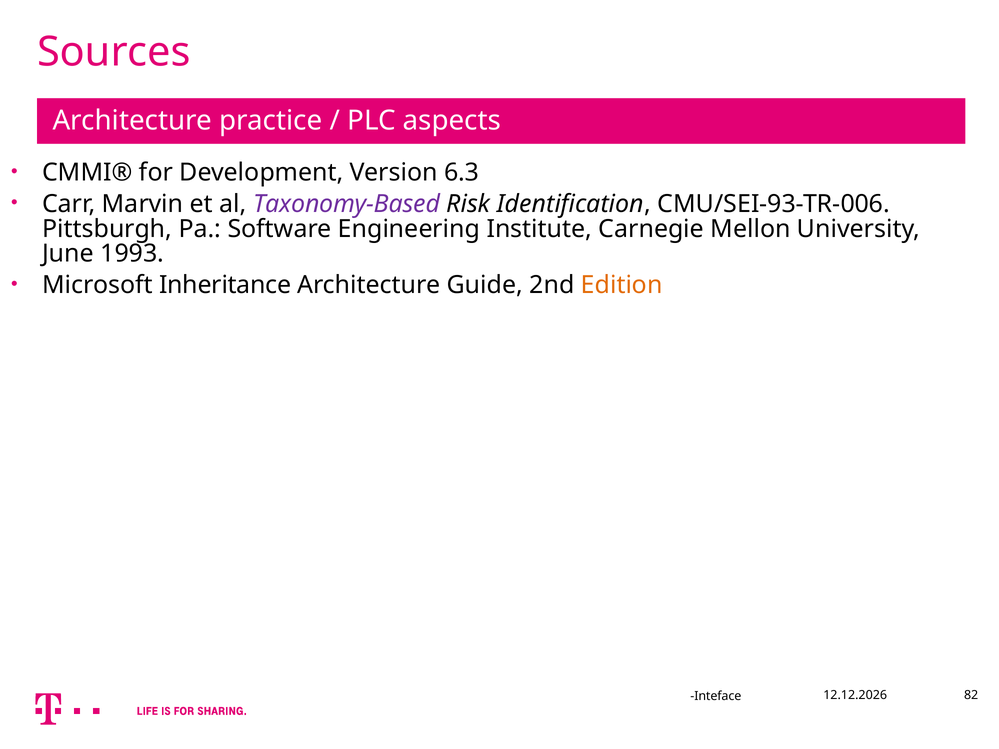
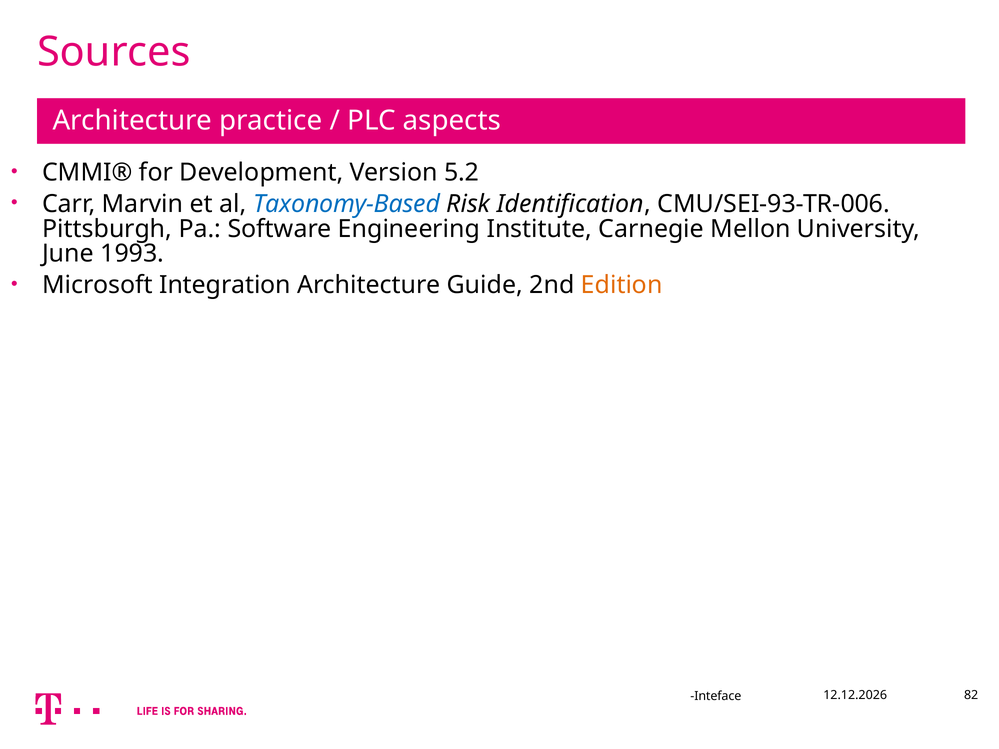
6.3: 6.3 -> 5.2
Taxonomy-Based colour: purple -> blue
Inheritance: Inheritance -> Integration
